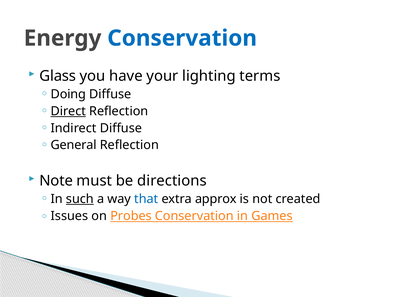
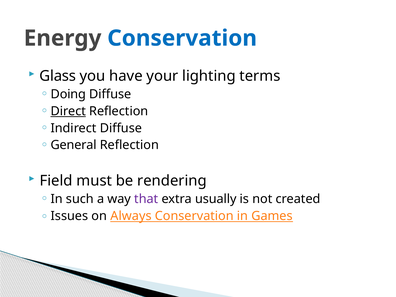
Note: Note -> Field
directions: directions -> rendering
such underline: present -> none
that colour: blue -> purple
approx: approx -> usually
Probes: Probes -> Always
